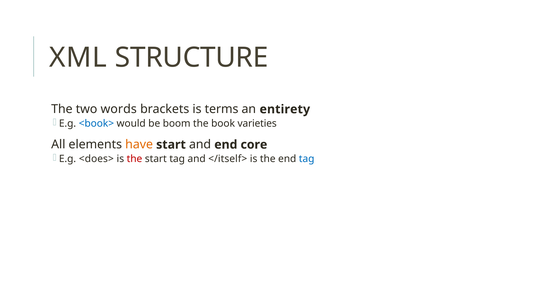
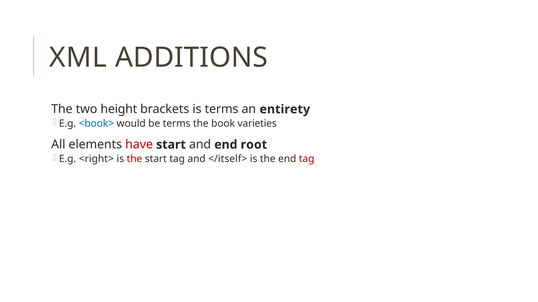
STRUCTURE: STRUCTURE -> ADDITIONS
words: words -> height
be boom: boom -> terms
have colour: orange -> red
core: core -> root
<does>: <does> -> <right>
tag at (307, 159) colour: blue -> red
